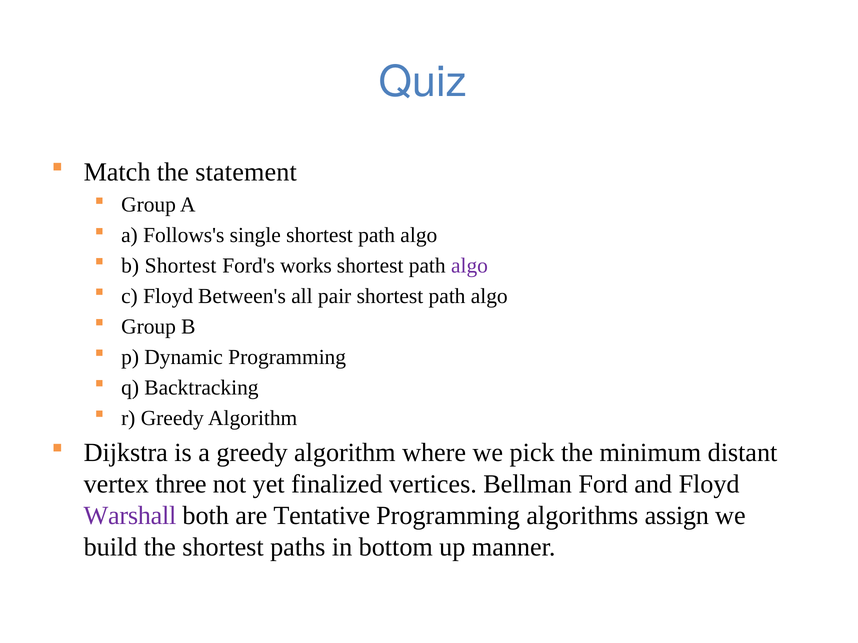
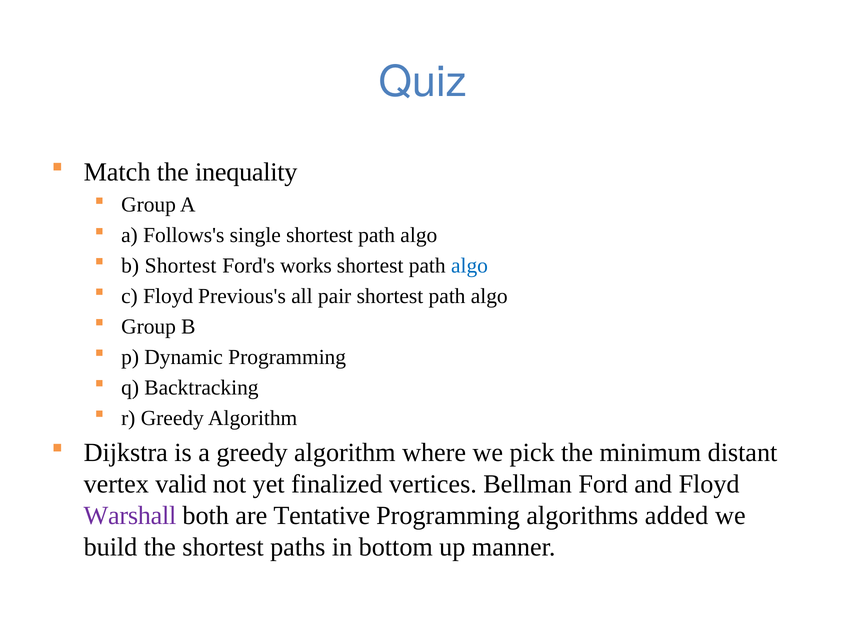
statement: statement -> inequality
algo at (470, 266) colour: purple -> blue
Between's: Between's -> Previous's
three: three -> valid
assign: assign -> added
